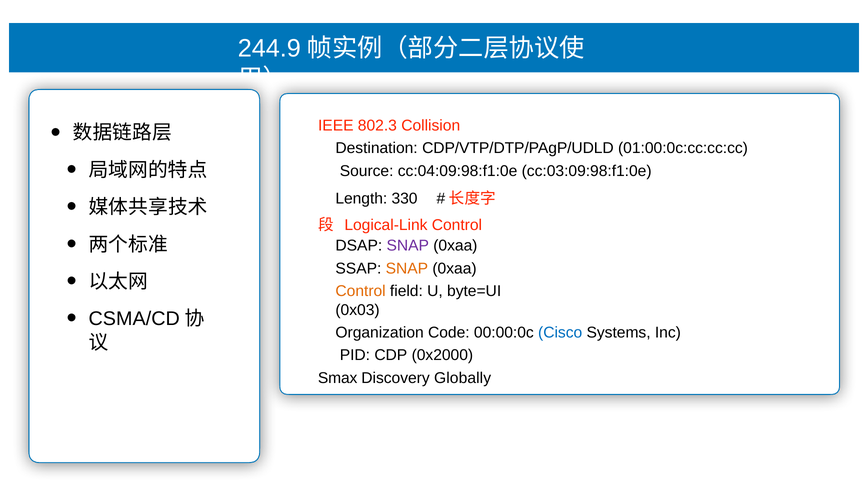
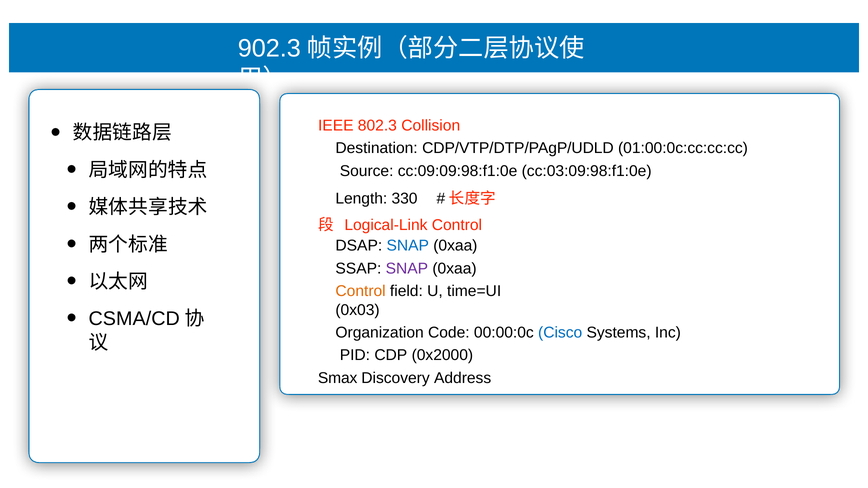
244.9: 244.9 -> 902.3
cc:04:09:98:f1:0e: cc:04:09:98:f1:0e -> cc:09:09:98:f1:0e
SNAP at (408, 246) colour: purple -> blue
SNAP at (407, 269) colour: orange -> purple
byte=UI: byte=UI -> time=UI
Globally: Globally -> Address
